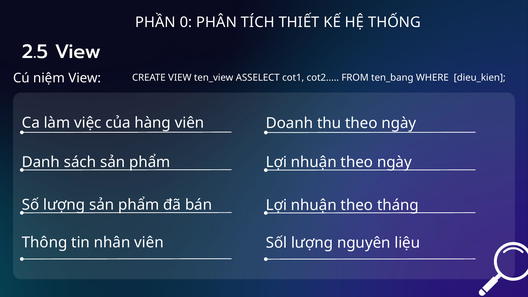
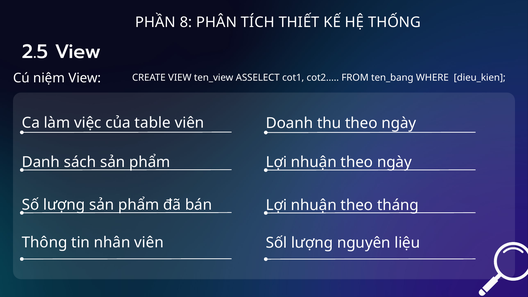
0: 0 -> 8
hàng: hàng -> table
